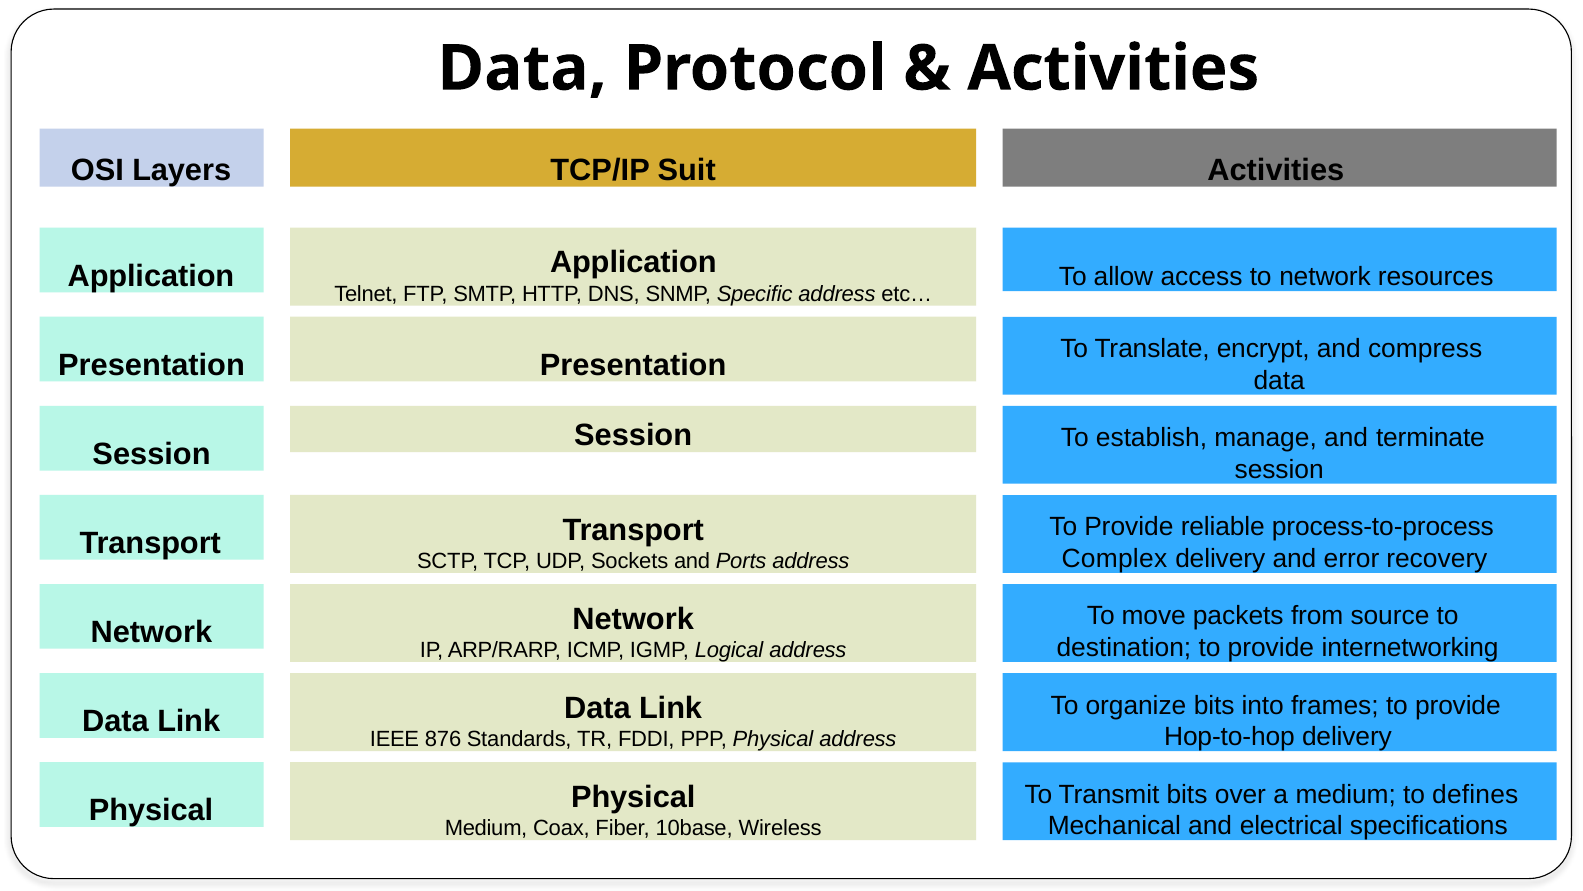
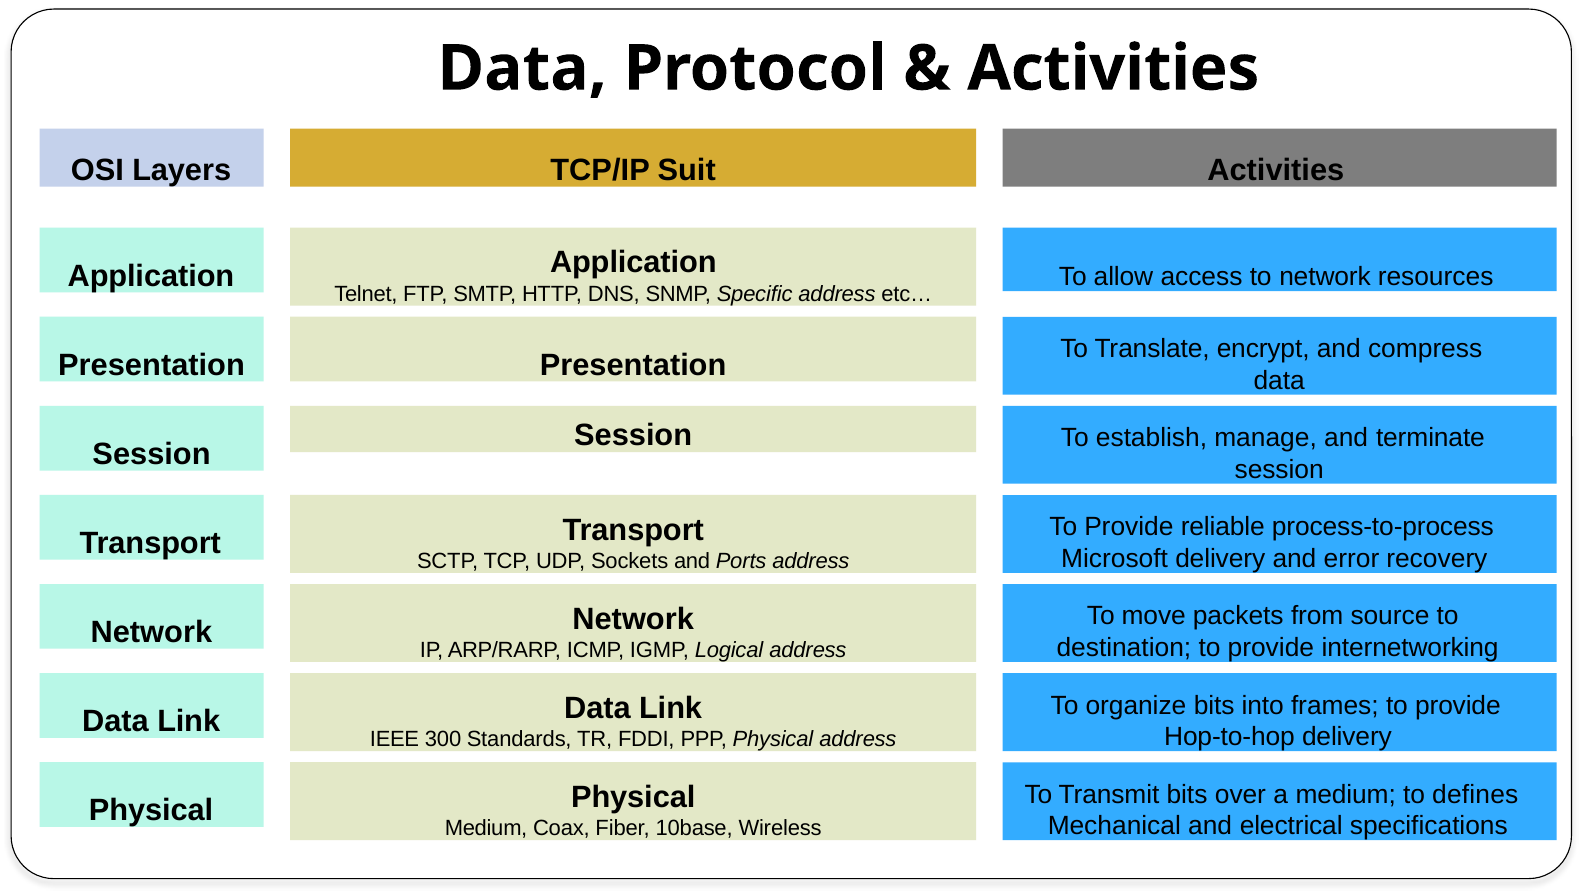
Complex: Complex -> Microsoft
876: 876 -> 300
